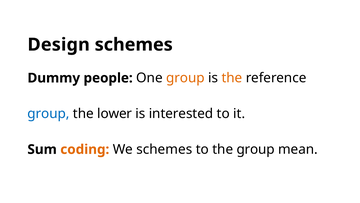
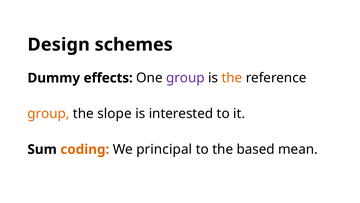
people: people -> effects
group at (185, 78) colour: orange -> purple
group at (48, 113) colour: blue -> orange
lower: lower -> slope
We schemes: schemes -> principal
the group: group -> based
